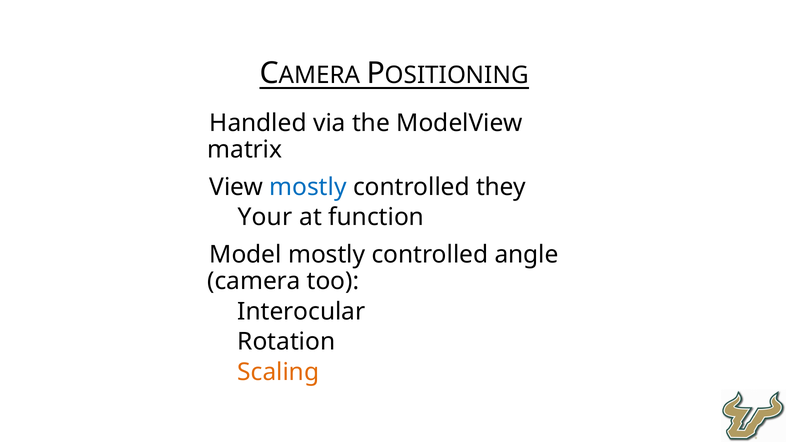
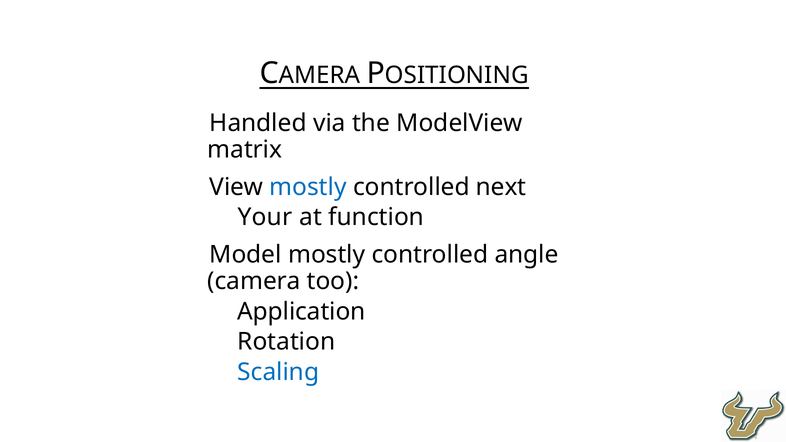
they: they -> next
Interocular: Interocular -> Application
Scaling colour: orange -> blue
